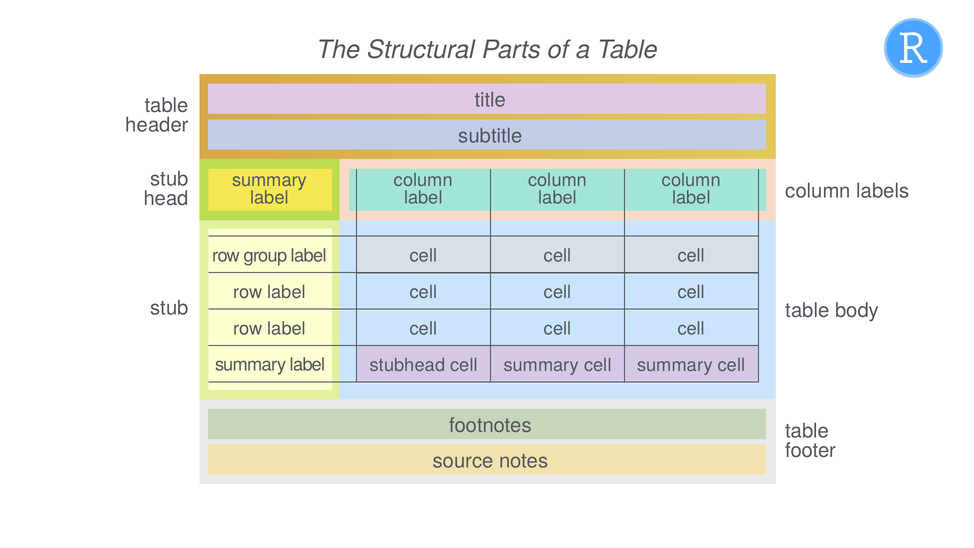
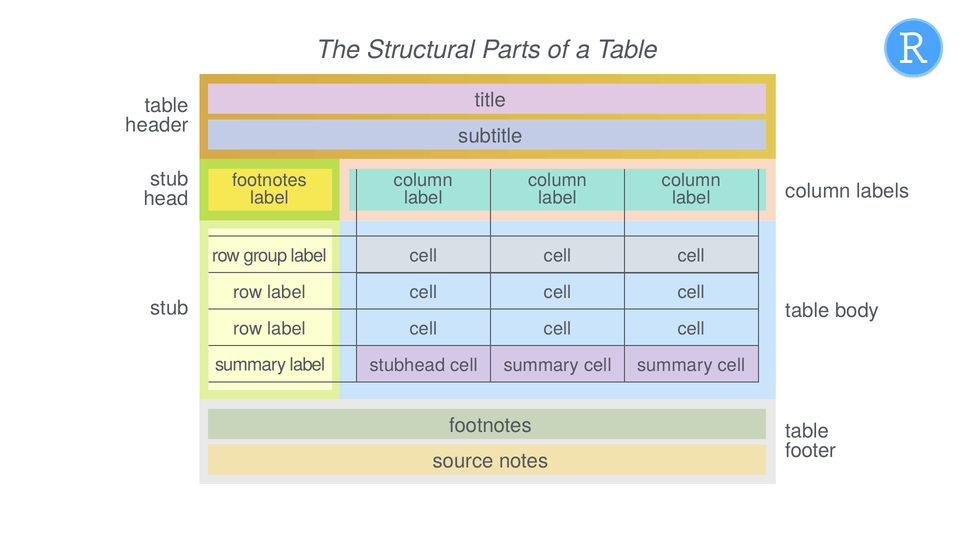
summary at (269, 180): summary -> footnotes
